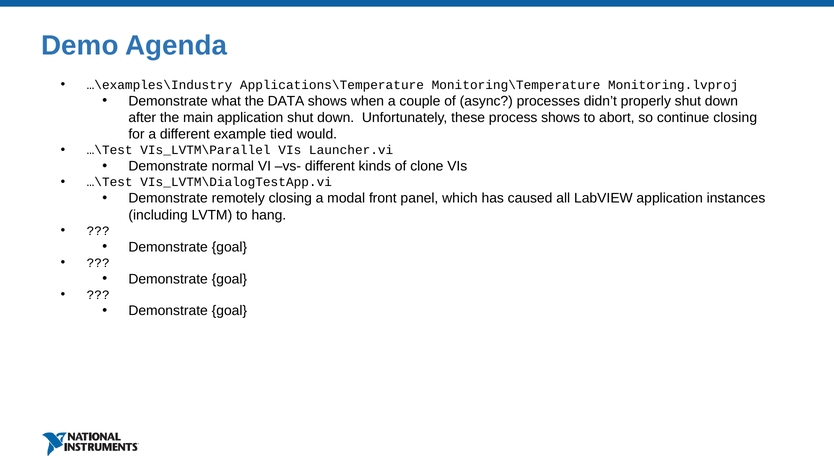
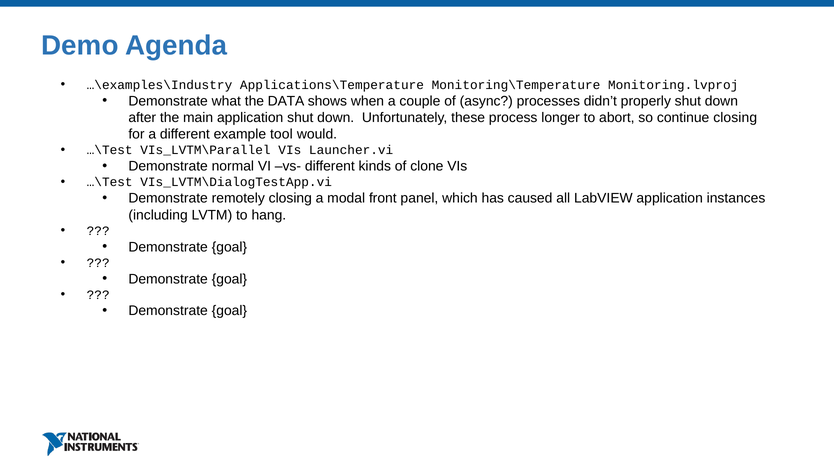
process shows: shows -> longer
tied: tied -> tool
